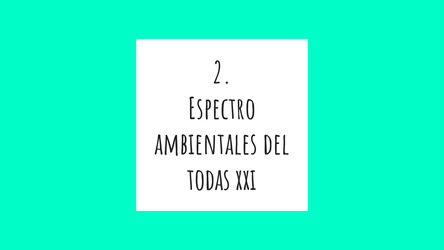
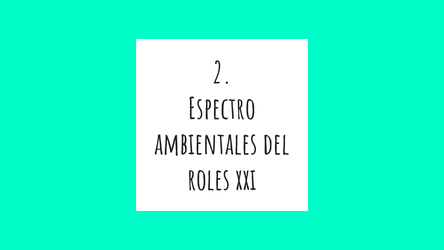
todas: todas -> roles
